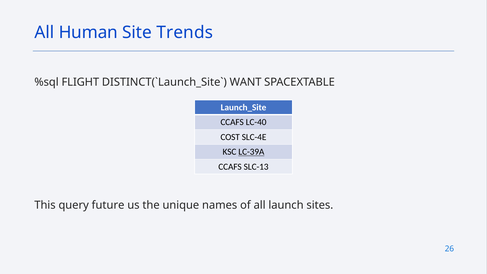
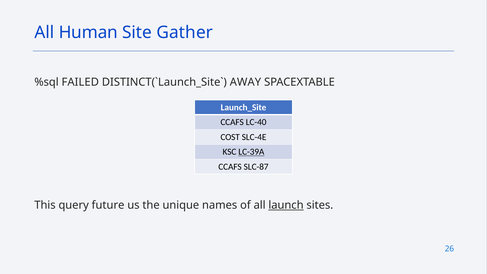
Trends: Trends -> Gather
FLIGHT: FLIGHT -> FAILED
WANT: WANT -> AWAY
SLC-13: SLC-13 -> SLC-87
launch underline: none -> present
